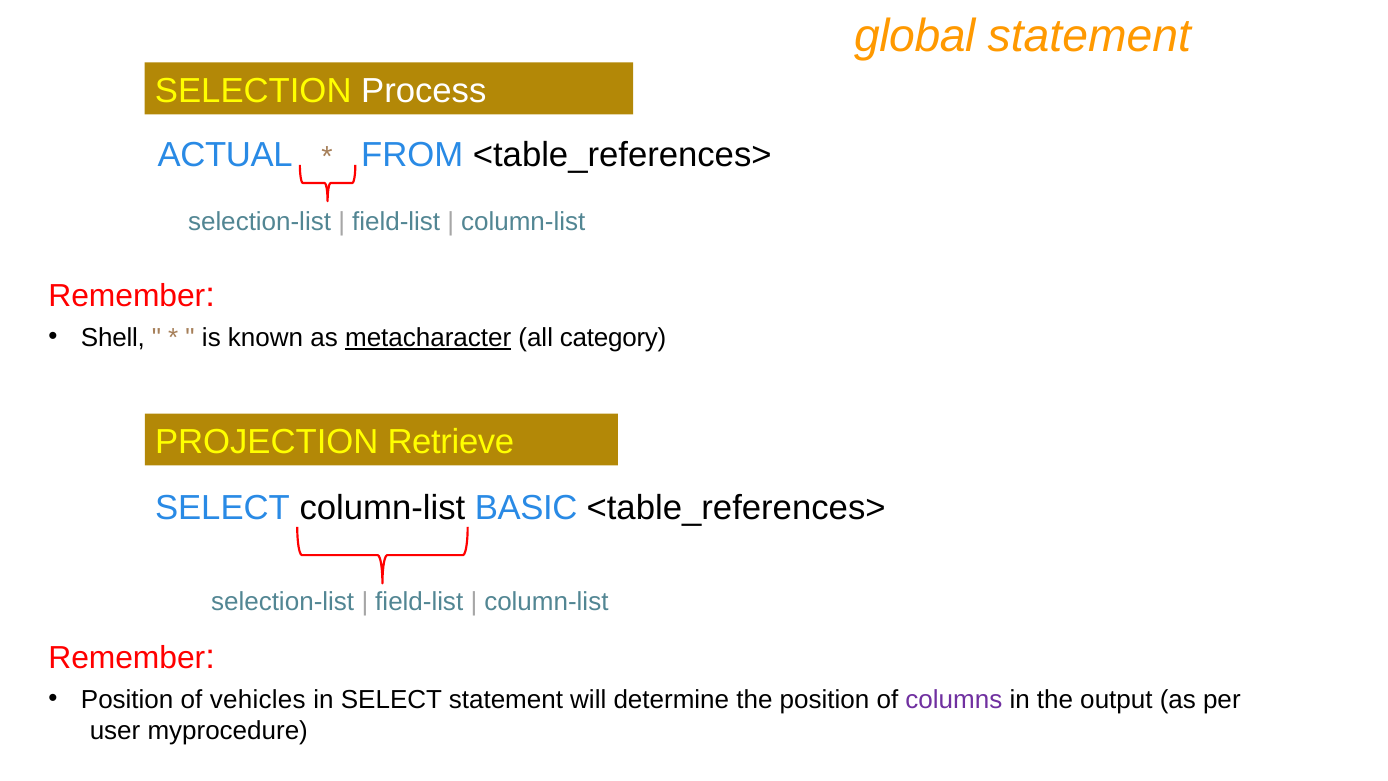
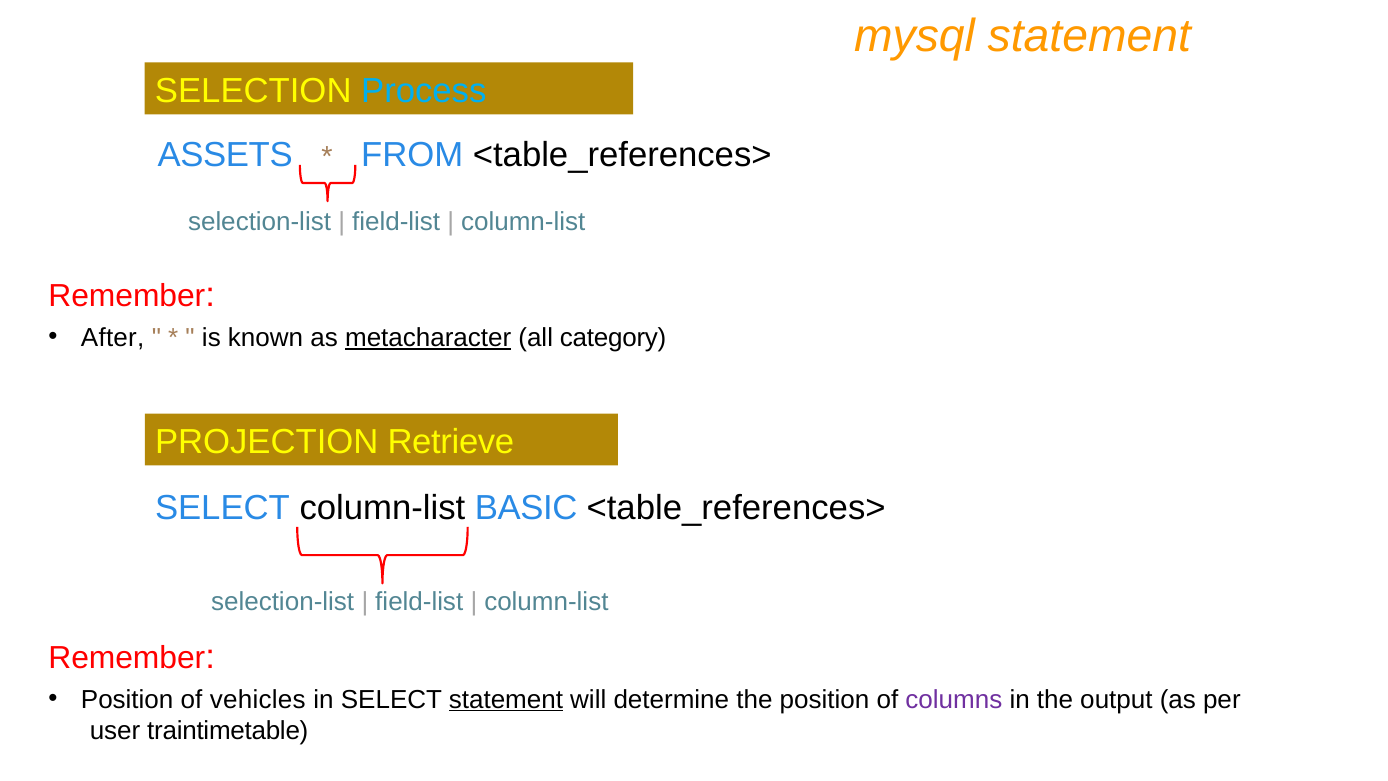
global: global -> mysql
Process colour: white -> light blue
ACTUAL: ACTUAL -> ASSETS
Shell: Shell -> After
statement at (506, 699) underline: none -> present
myprocedure: myprocedure -> traintimetable
